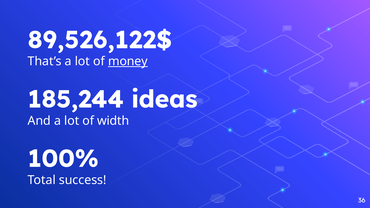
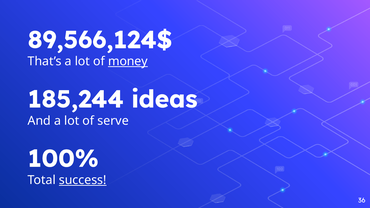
89,526,122$: 89,526,122$ -> 89,566,124$
width: width -> serve
success underline: none -> present
